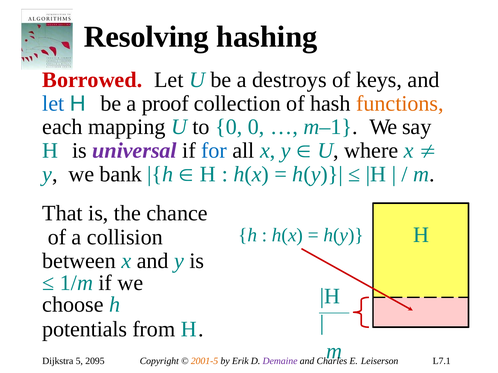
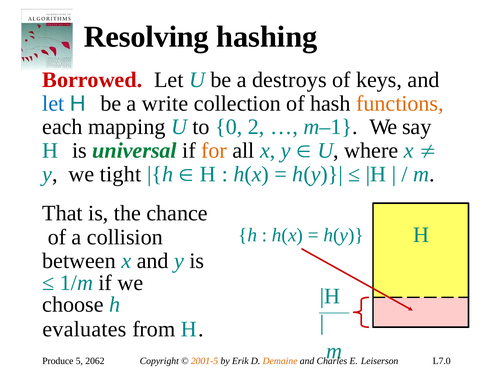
proof: proof -> write
0 0: 0 -> 2
universal colour: purple -> green
for colour: blue -> orange
bank: bank -> tight
potentials: potentials -> evaluates
Dijkstra: Dijkstra -> Produce
2095: 2095 -> 2062
Demaine colour: purple -> orange
L7.1: L7.1 -> L7.0
